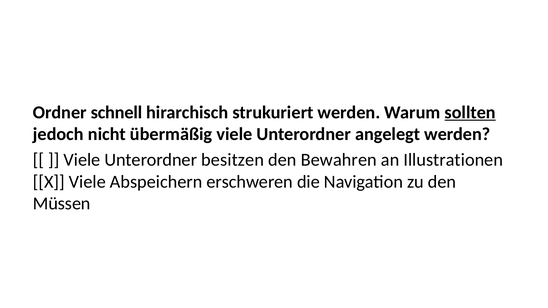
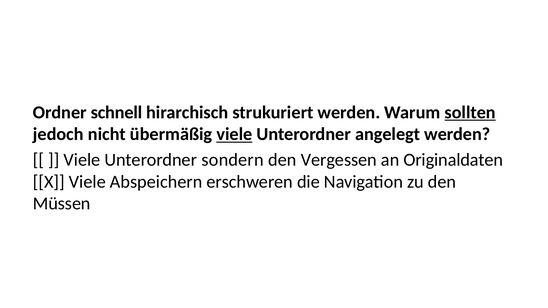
viele at (234, 134) underline: none -> present
besitzen: besitzen -> sondern
Bewahren: Bewahren -> Vergessen
Illustrationen: Illustrationen -> Originaldaten
